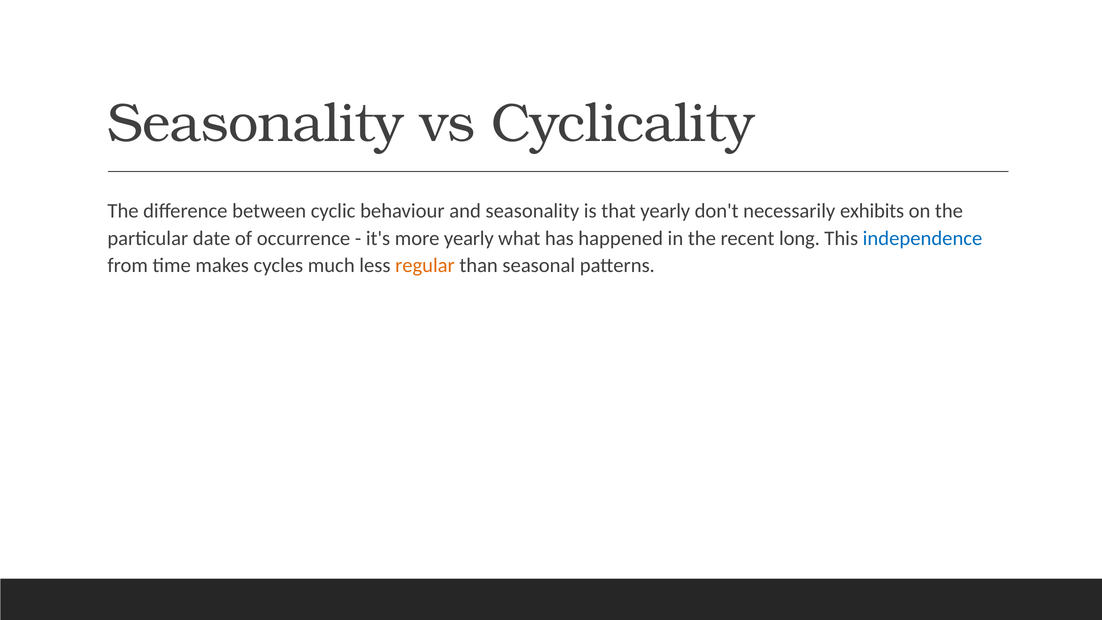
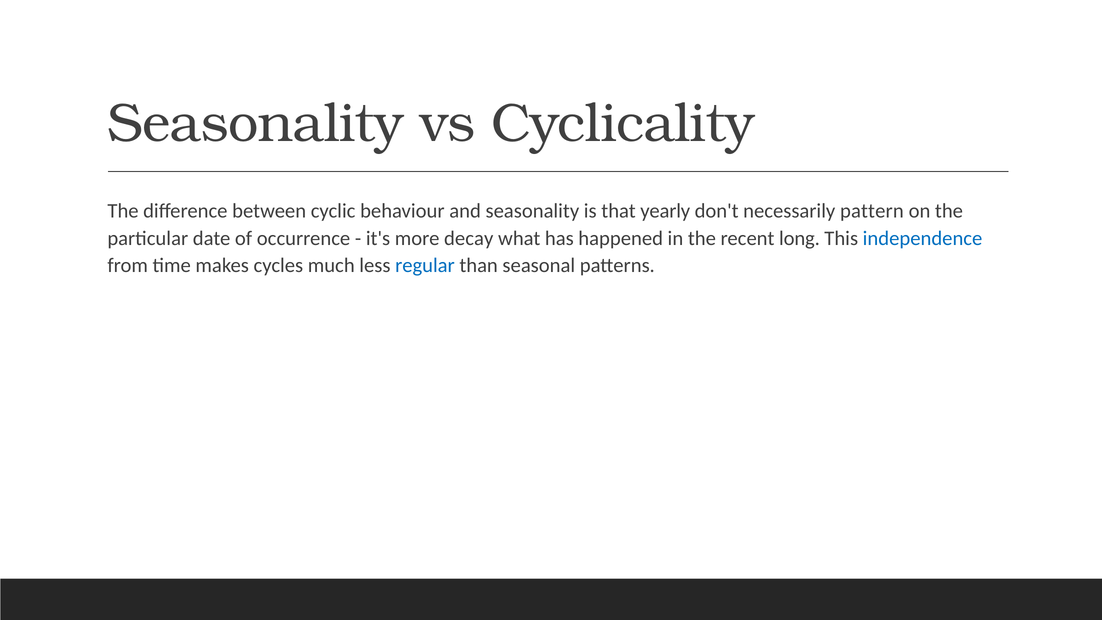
exhibits: exhibits -> pattern
more yearly: yearly -> decay
regular colour: orange -> blue
